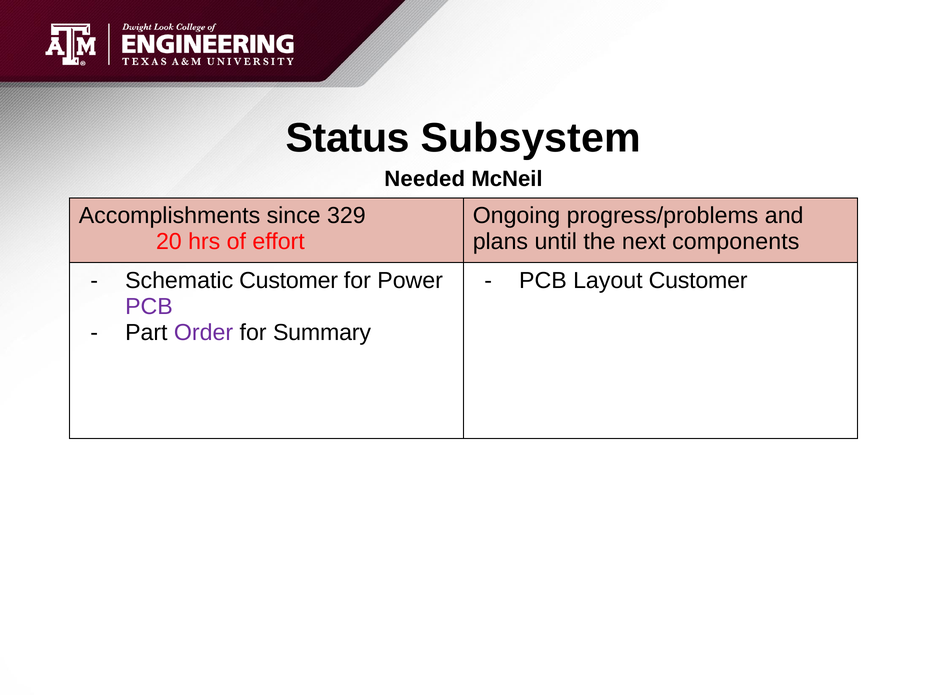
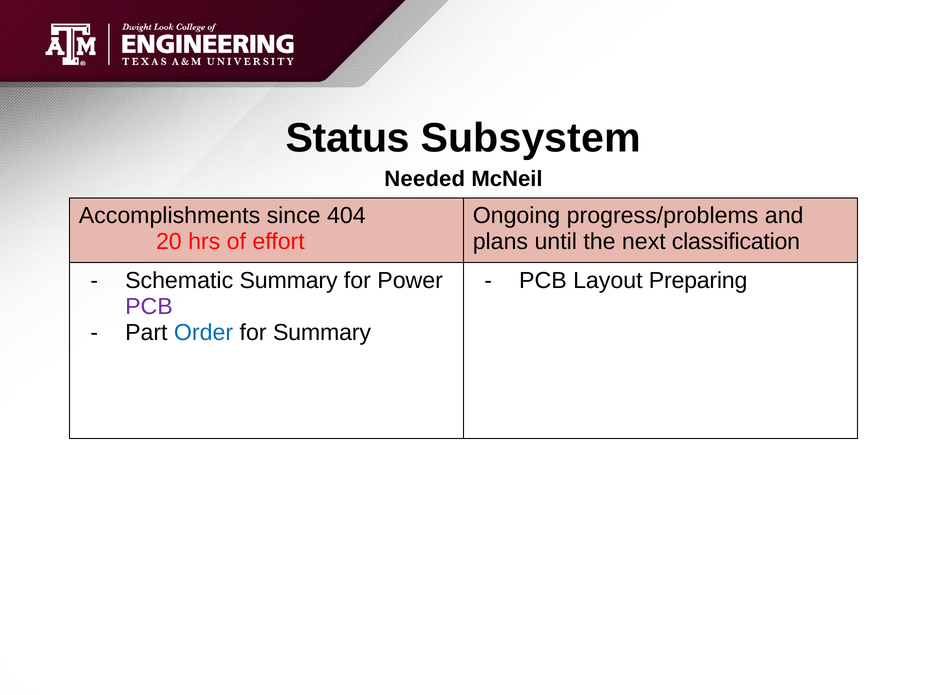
329: 329 -> 404
components: components -> classification
Schematic Customer: Customer -> Summary
Layout Customer: Customer -> Preparing
Order colour: purple -> blue
